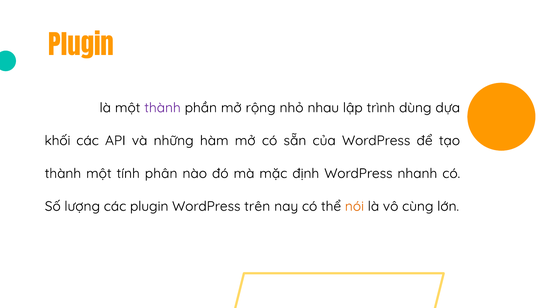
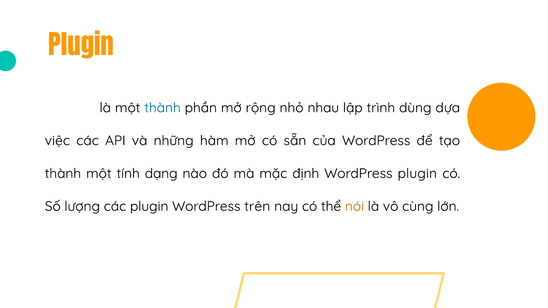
thành at (163, 108) colour: purple -> blue
khối: khối -> việc
phân: phân -> dạng
WordPress nhanh: nhanh -> plugin
